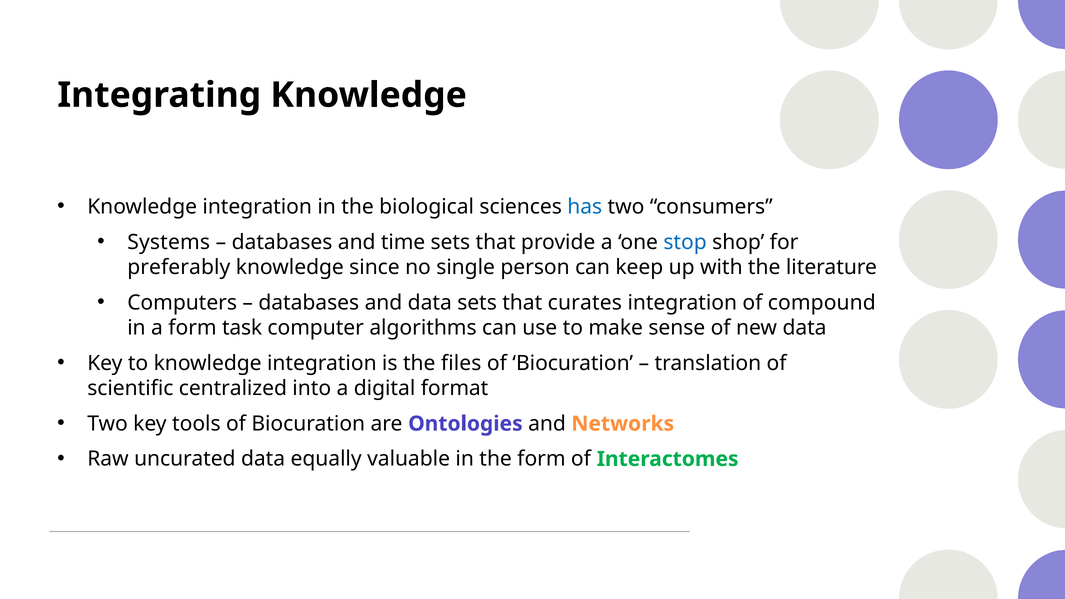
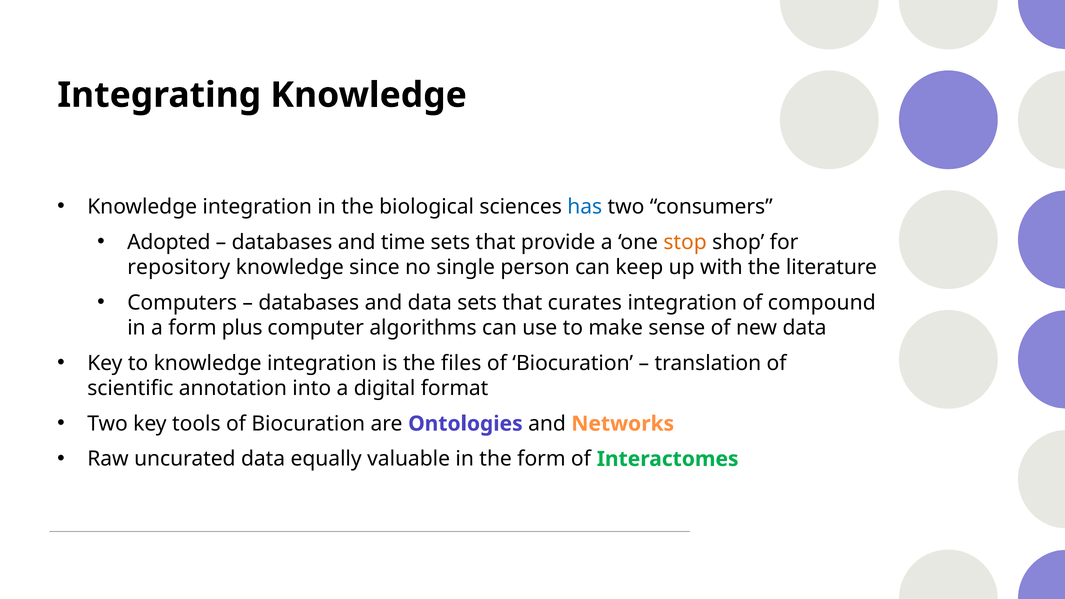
Systems: Systems -> Adopted
stop colour: blue -> orange
preferably: preferably -> repository
task: task -> plus
centralized: centralized -> annotation
